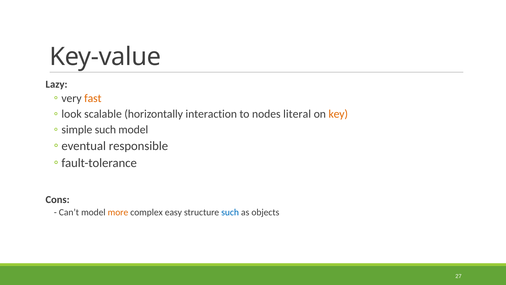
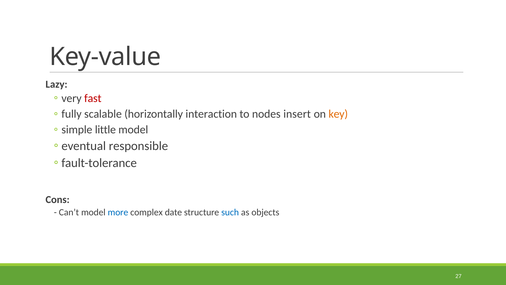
fast colour: orange -> red
look: look -> fully
literal: literal -> insert
simple such: such -> little
more colour: orange -> blue
easy: easy -> date
